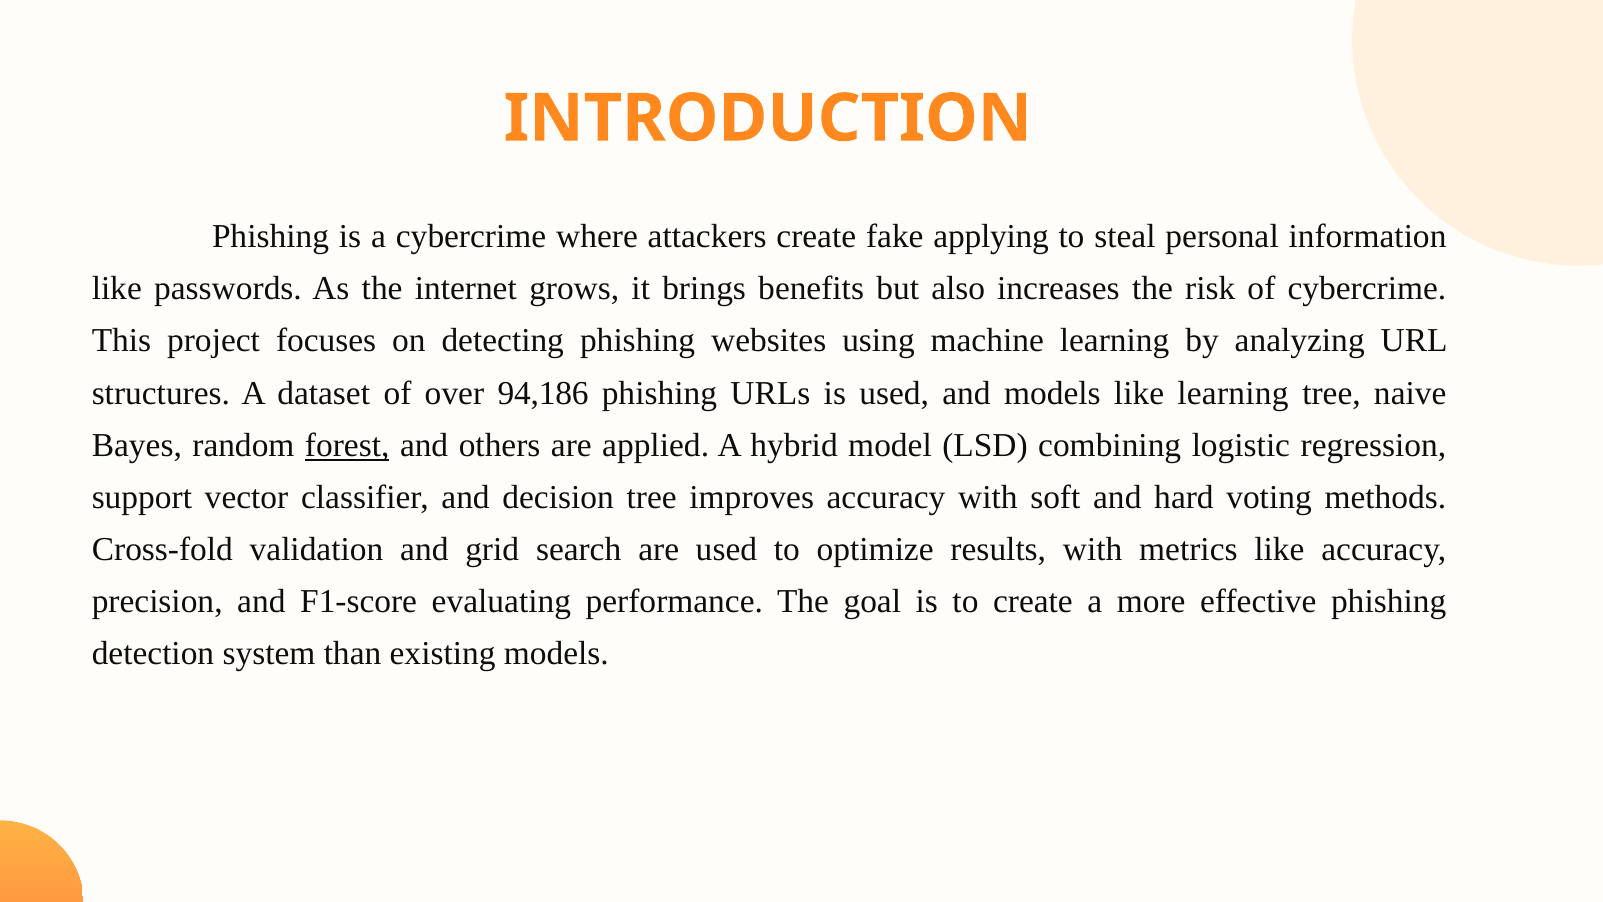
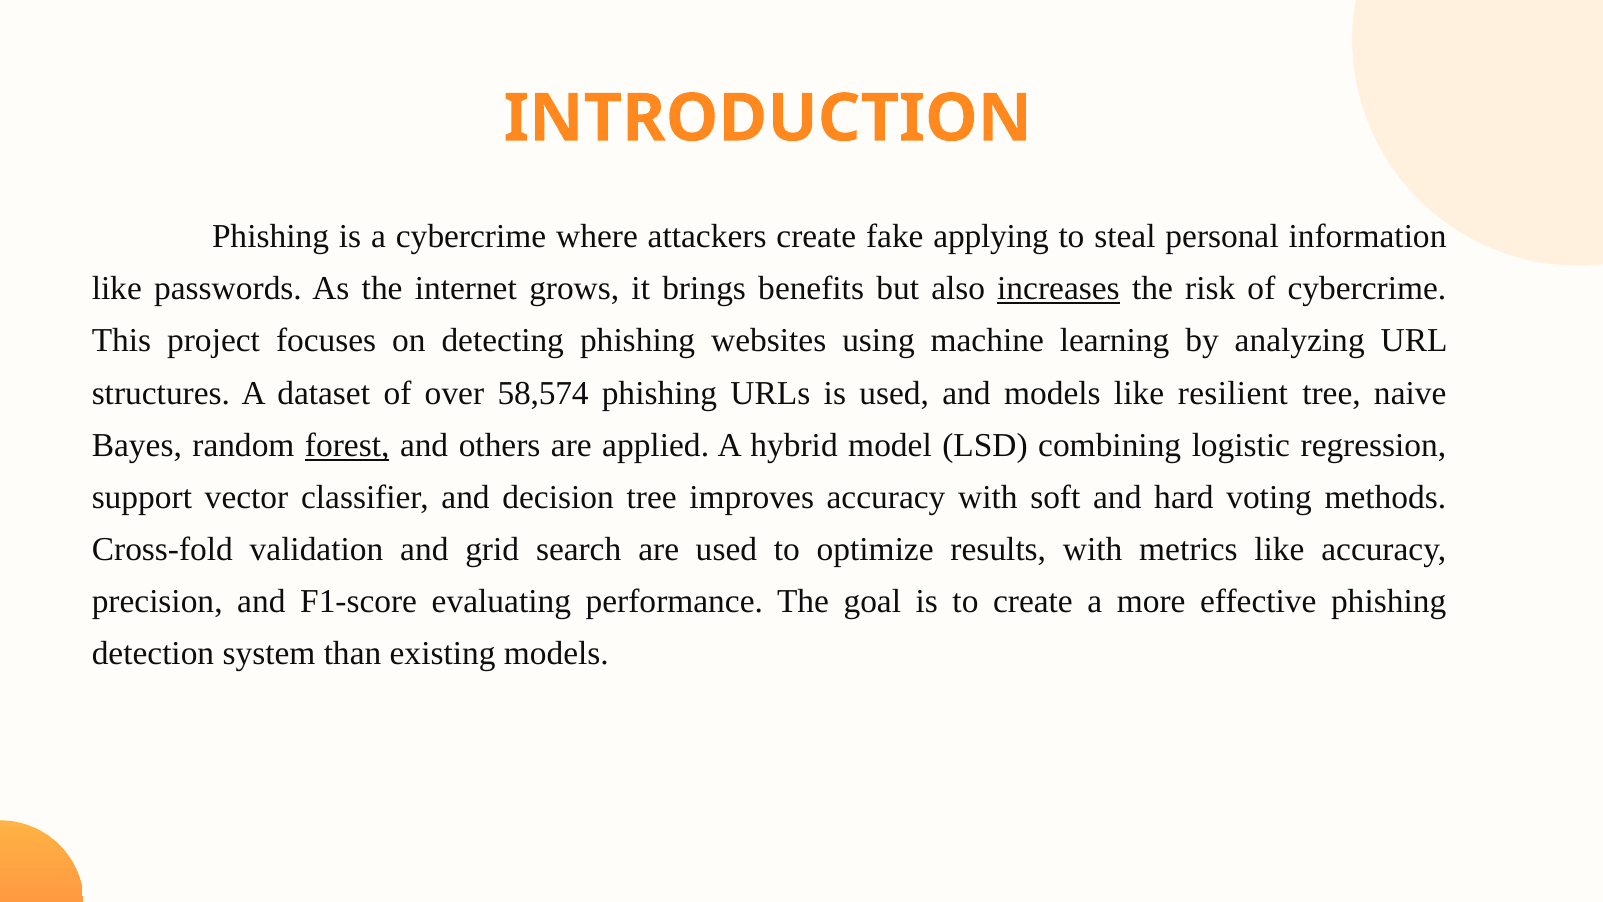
increases underline: none -> present
94,186: 94,186 -> 58,574
like learning: learning -> resilient
